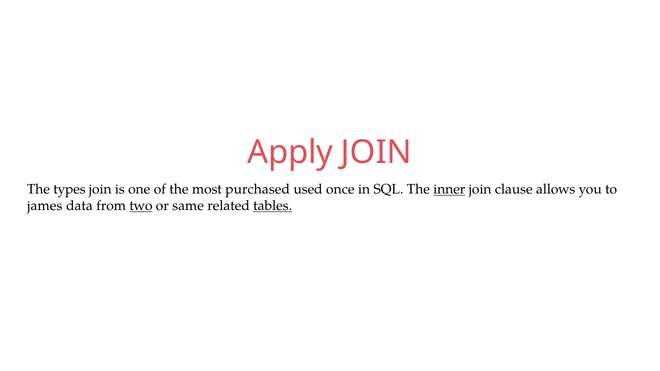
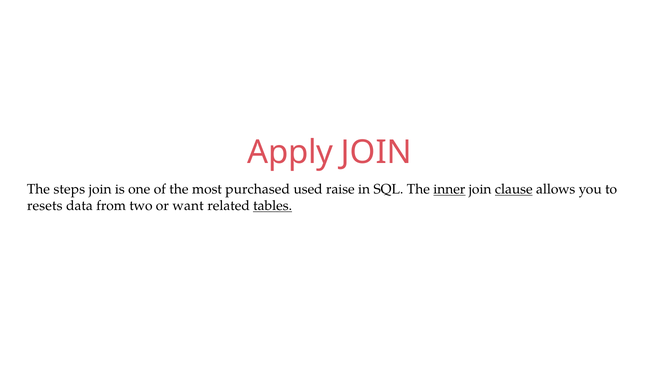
types: types -> steps
once: once -> raise
clause underline: none -> present
james: james -> resets
two underline: present -> none
same: same -> want
